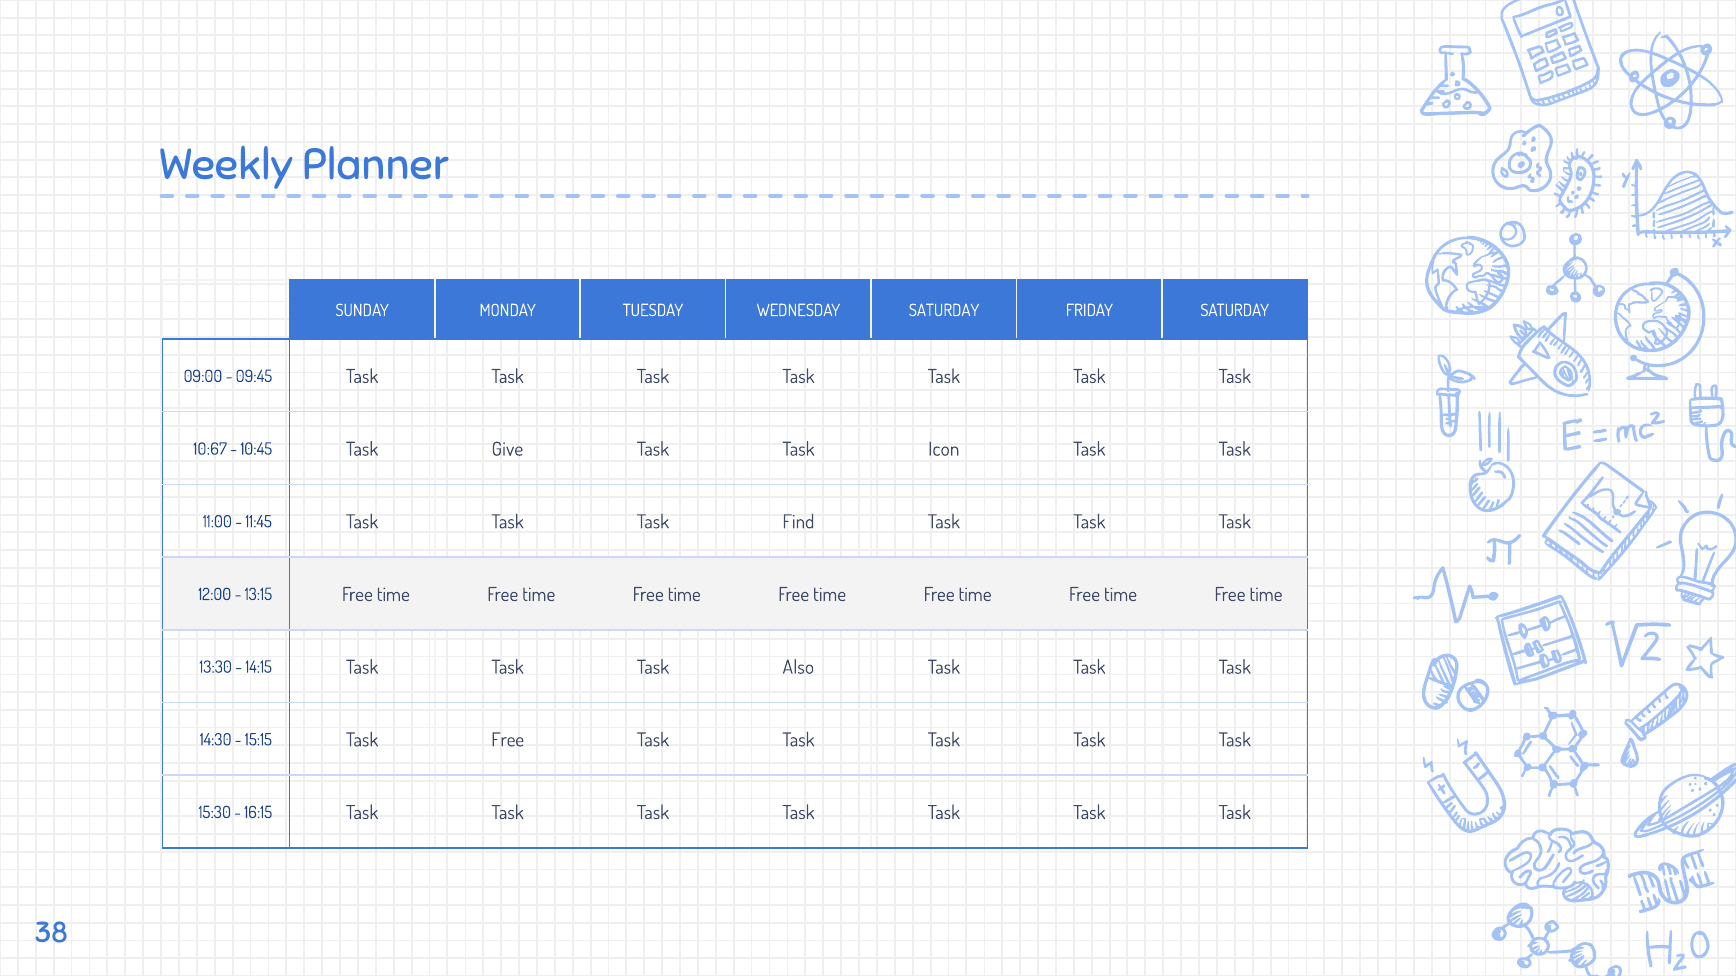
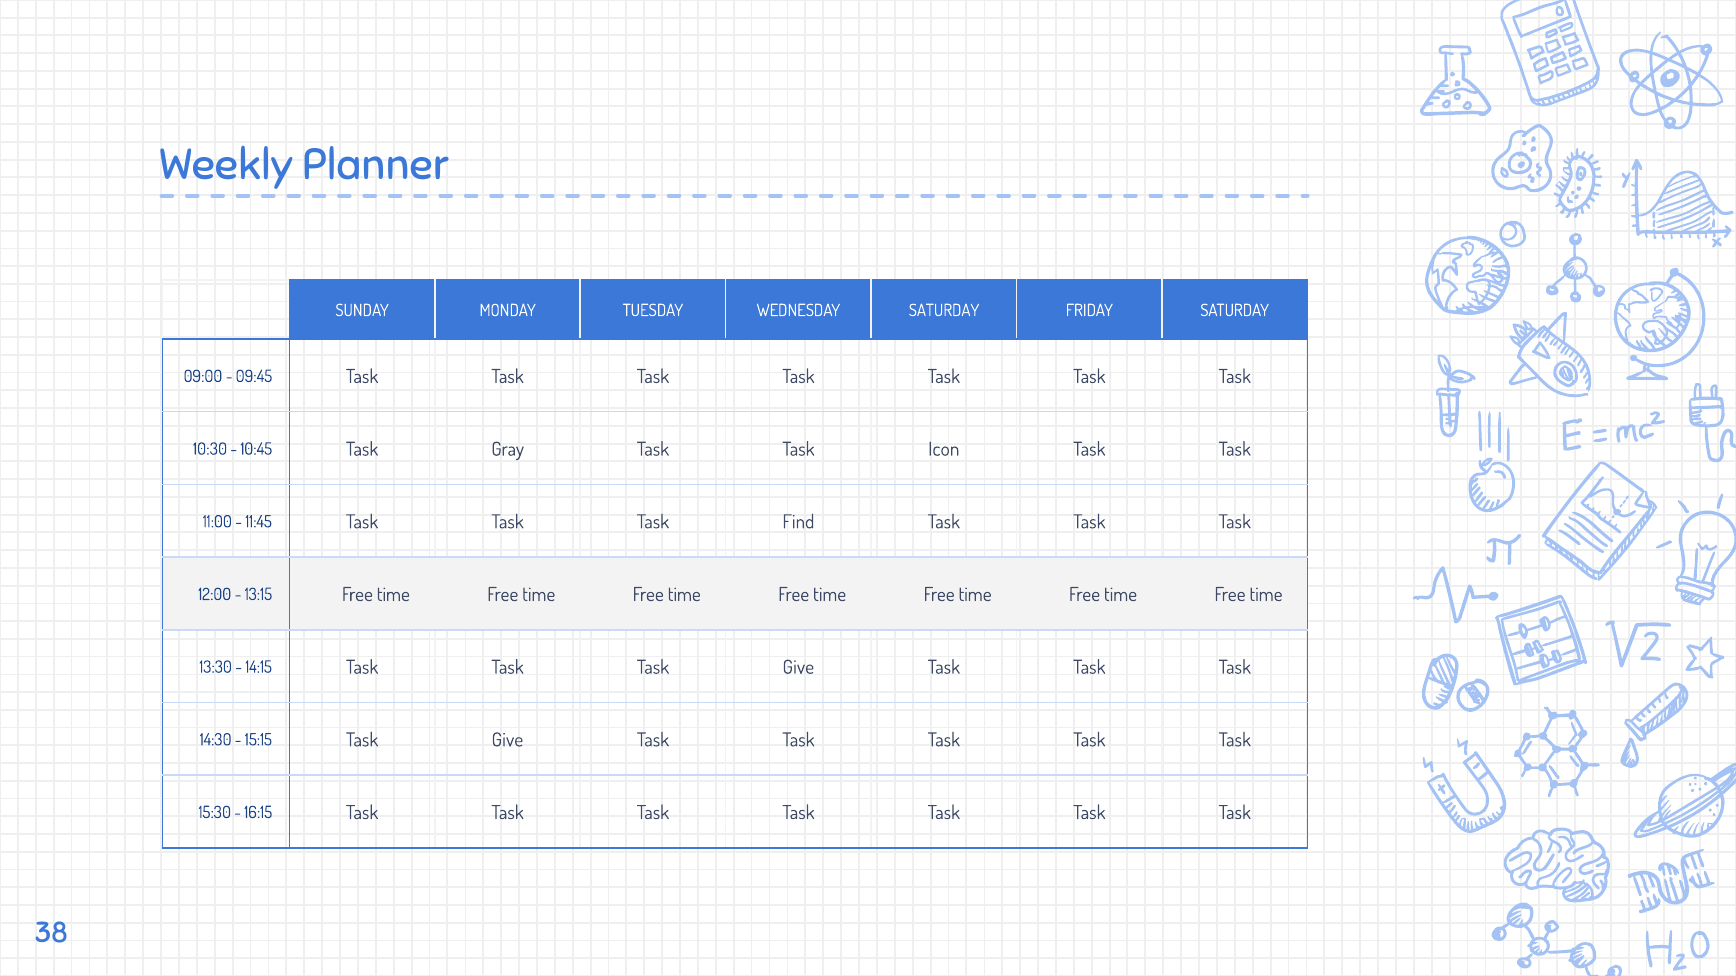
10:67: 10:67 -> 10:30
Give: Give -> Gray
Task Task Also: Also -> Give
15:15 Task Free: Free -> Give
